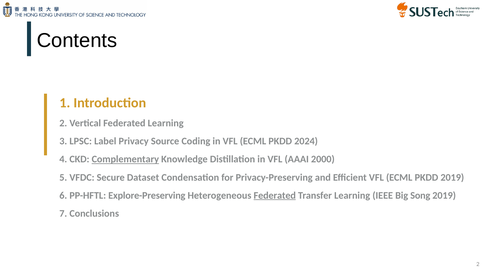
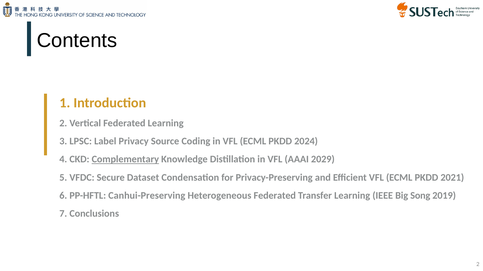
2000: 2000 -> 2029
PKDD 2019: 2019 -> 2021
Explore-Preserving: Explore-Preserving -> Canhui-Preserving
Federated at (275, 196) underline: present -> none
